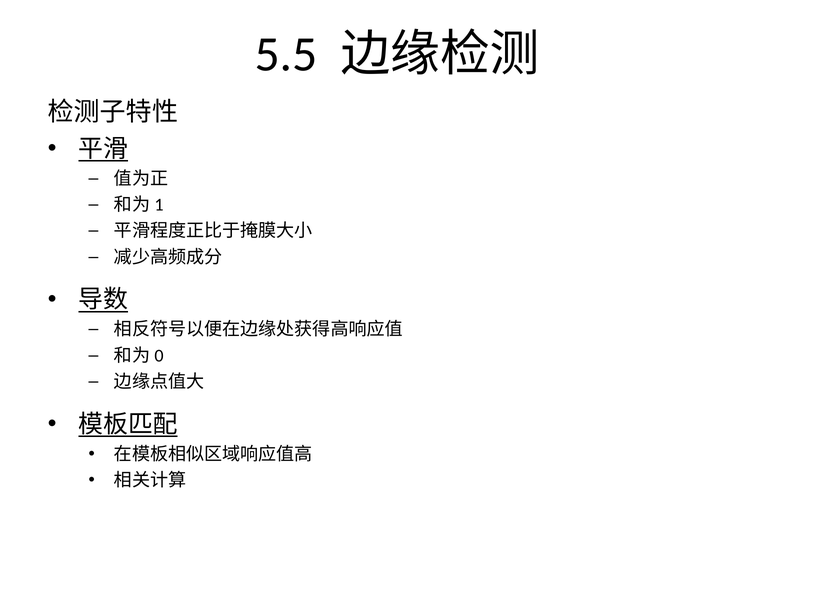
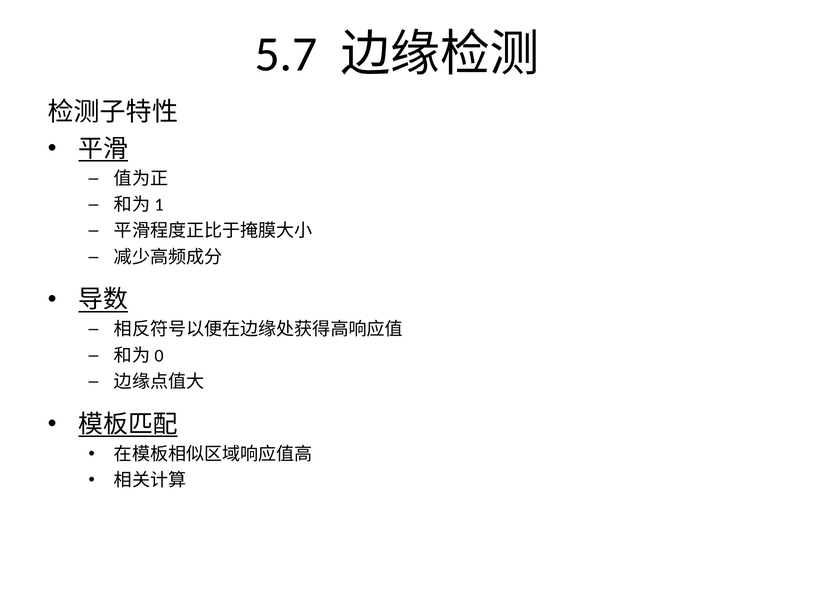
5.5: 5.5 -> 5.7
